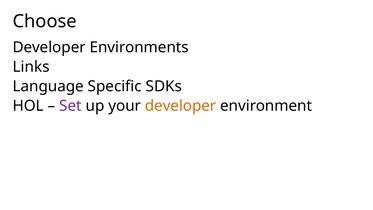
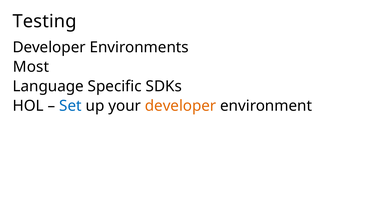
Choose: Choose -> Testing
Links: Links -> Most
Set colour: purple -> blue
